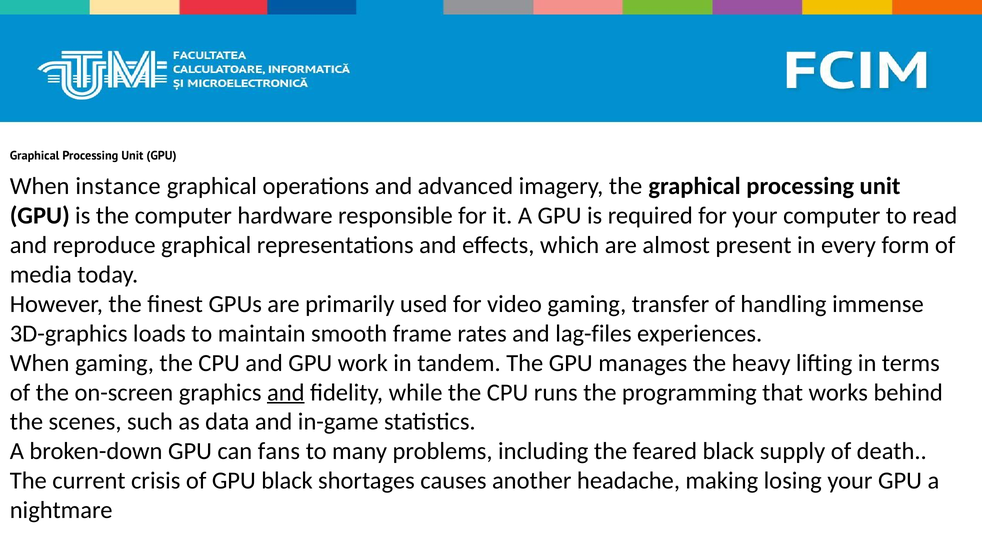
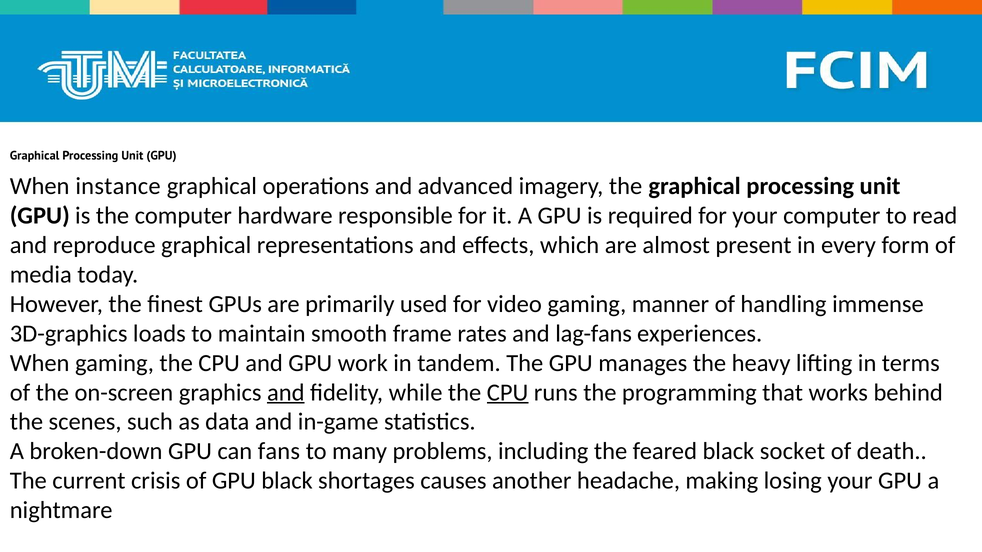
transfer: transfer -> manner
lag-files: lag-files -> lag-fans
CPU at (508, 393) underline: none -> present
supply: supply -> socket
